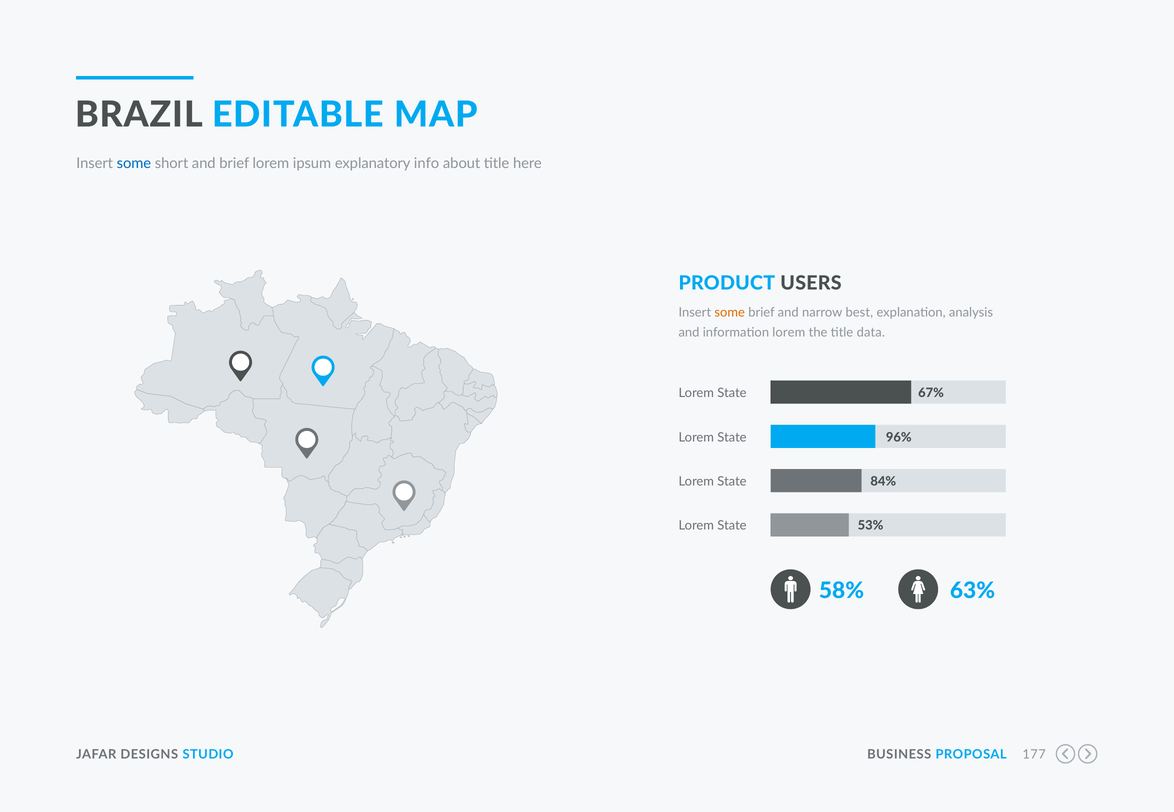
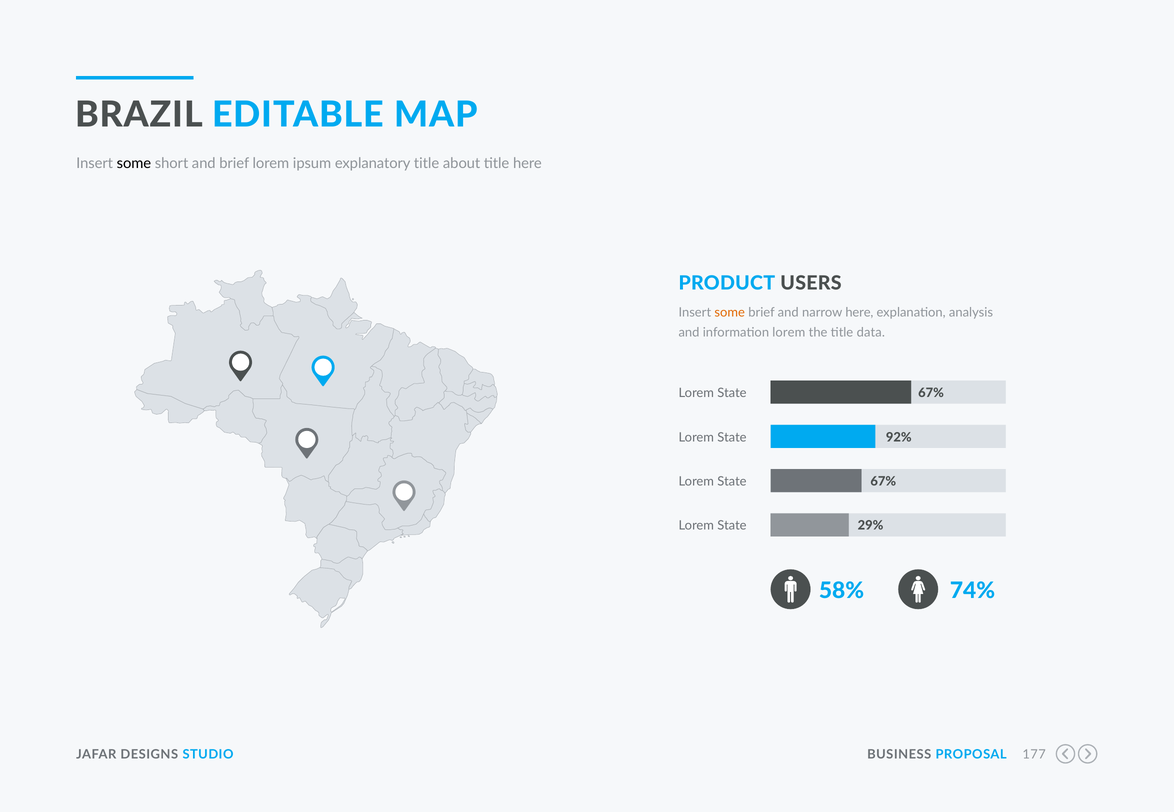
some at (134, 163) colour: blue -> black
explanatory info: info -> title
narrow best: best -> here
96%: 96% -> 92%
84% at (883, 482): 84% -> 67%
53%: 53% -> 29%
63%: 63% -> 74%
